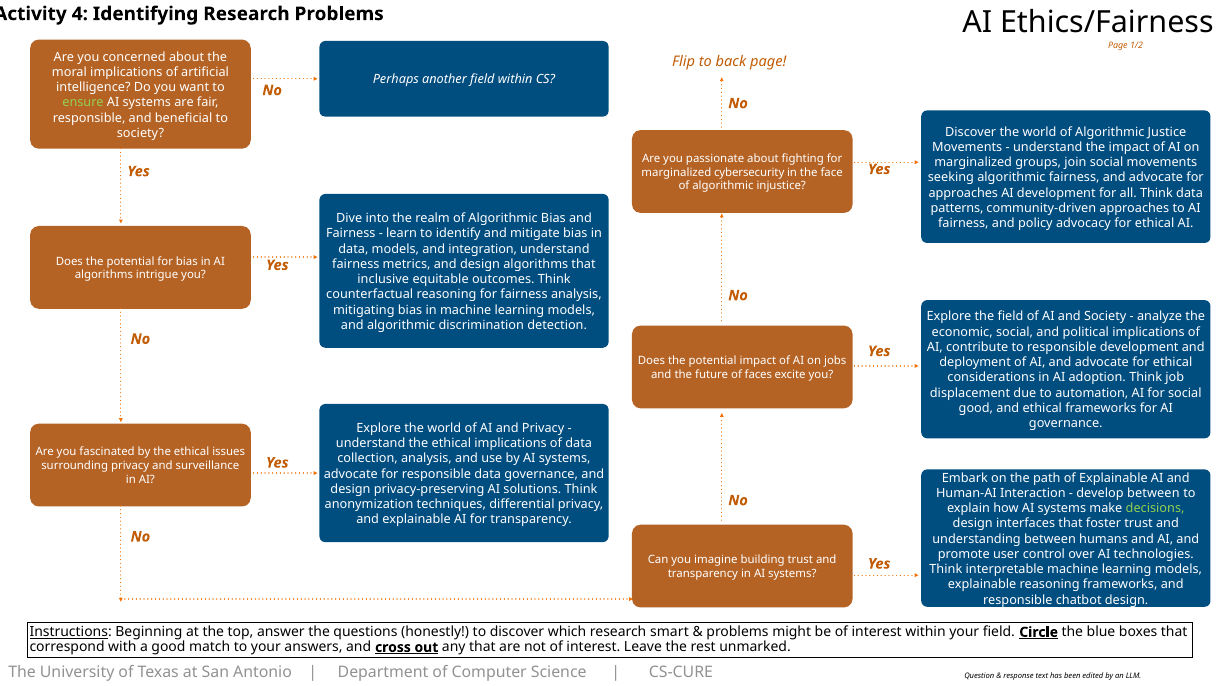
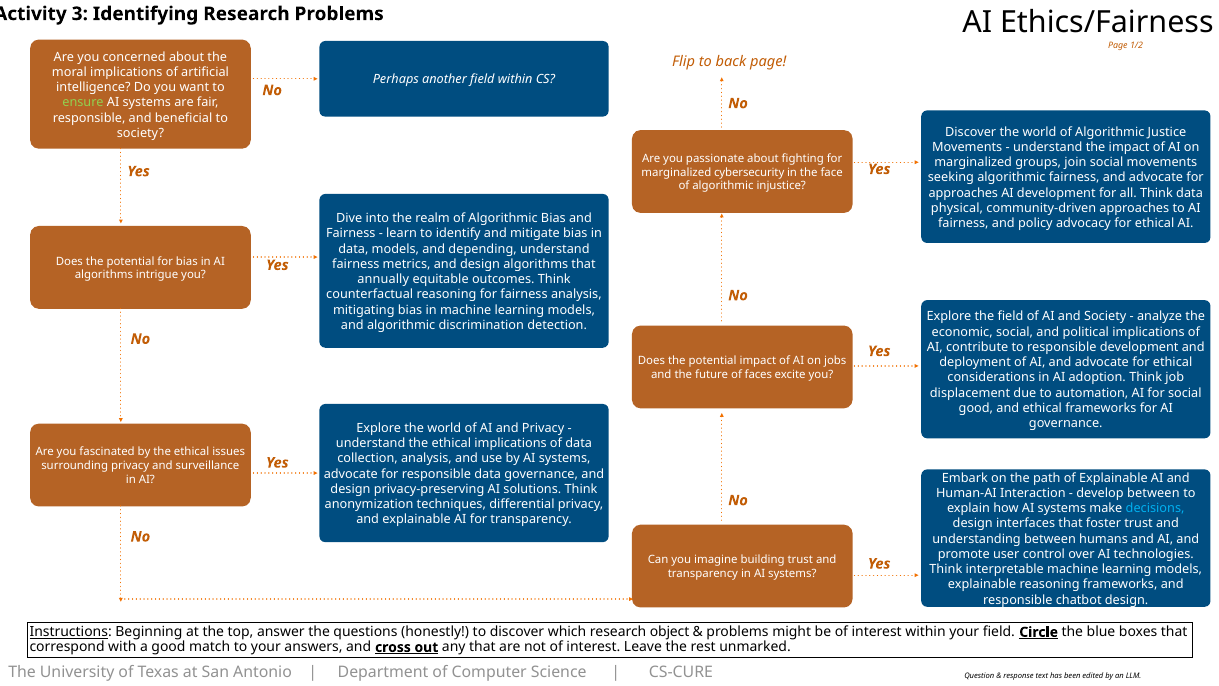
4: 4 -> 3
patterns: patterns -> physical
integration: integration -> depending
inclusive: inclusive -> annually
decisions colour: light green -> light blue
smart: smart -> object
